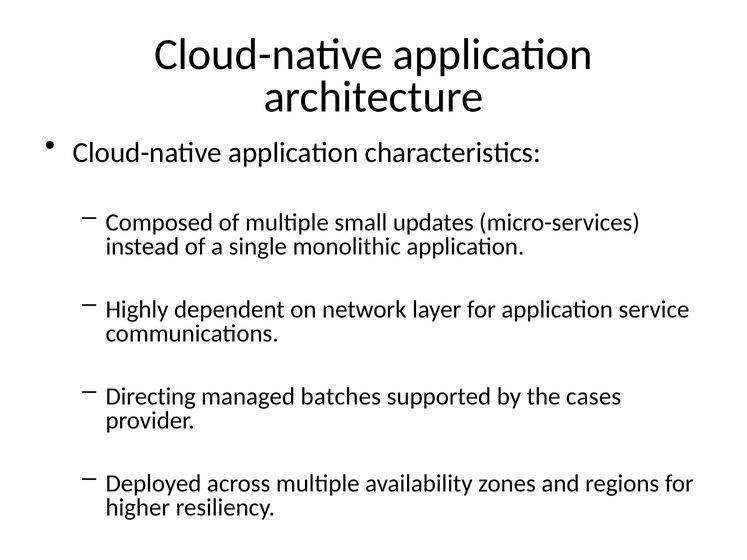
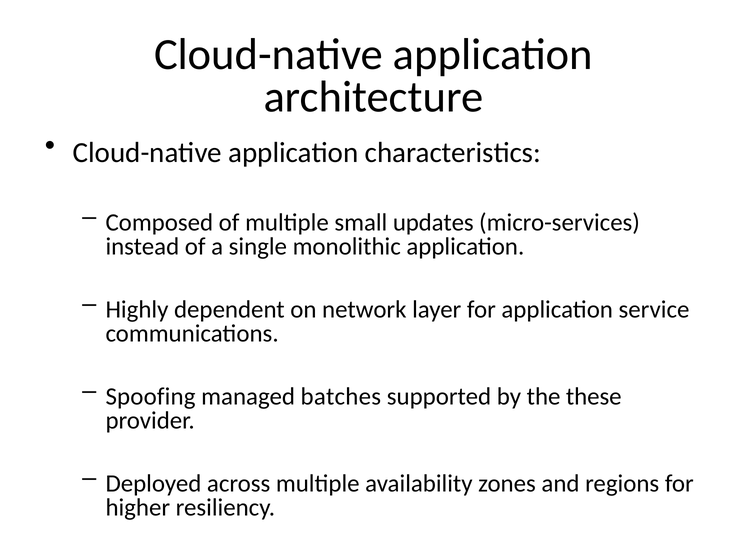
Directing: Directing -> Spoofing
cases: cases -> these
